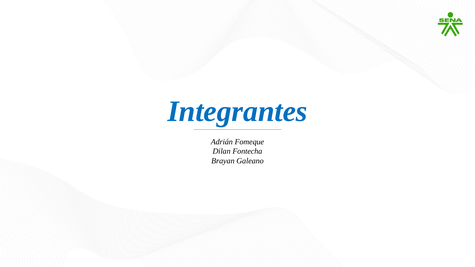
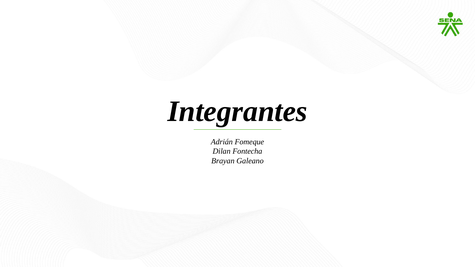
Integrantes colour: blue -> black
